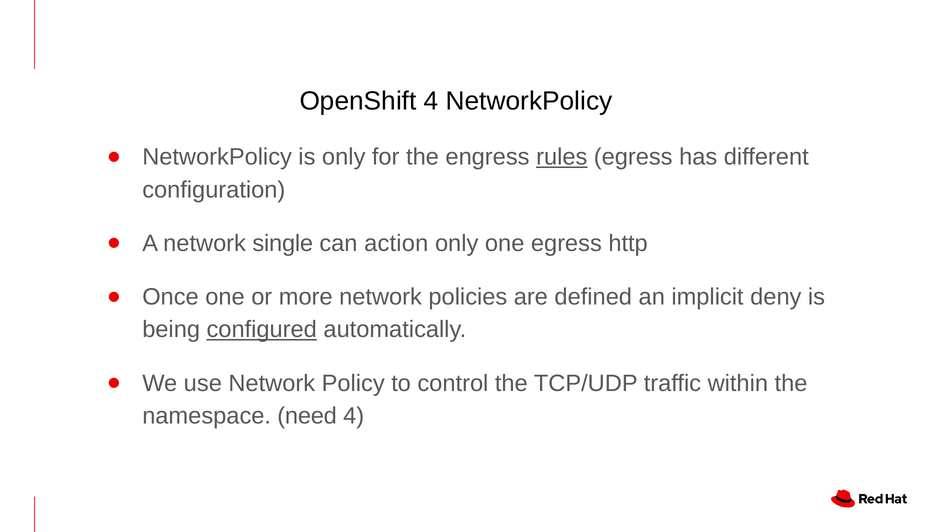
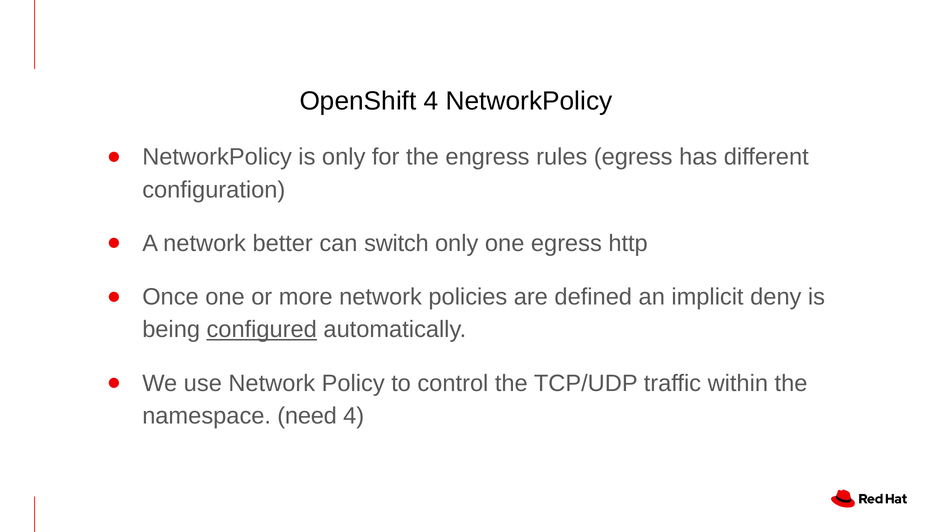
rules underline: present -> none
single: single -> better
action: action -> switch
